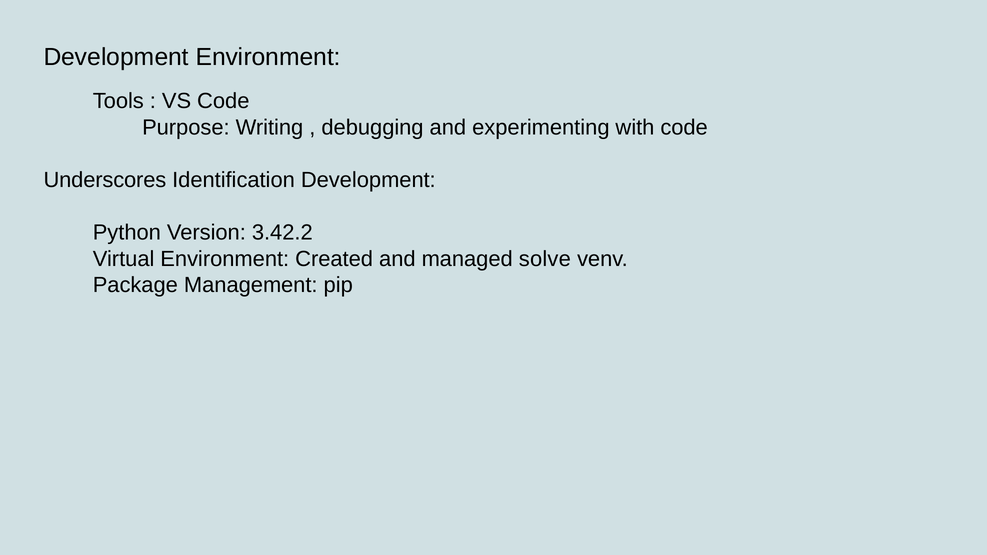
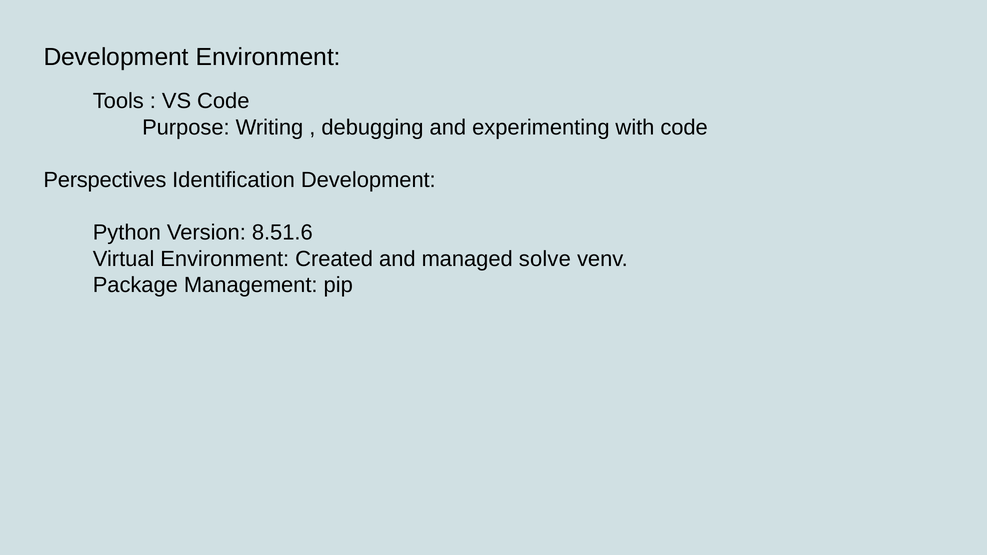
Underscores: Underscores -> Perspectives
3.42.2: 3.42.2 -> 8.51.6
